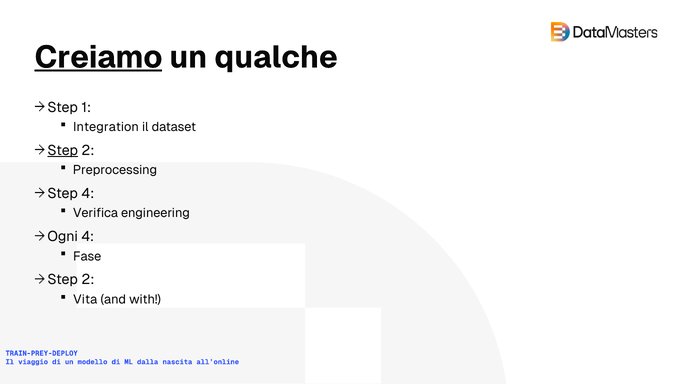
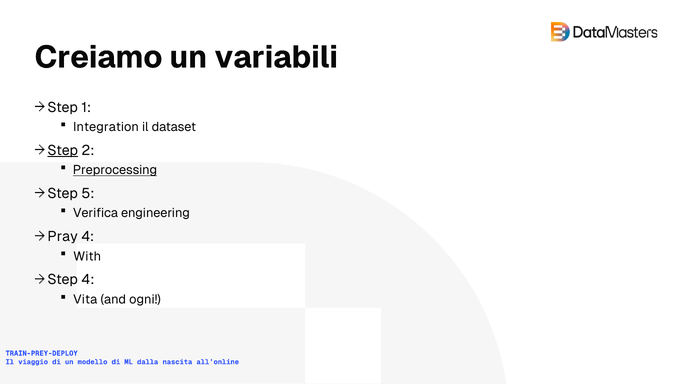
Creiamo underline: present -> none
qualche: qualche -> variabili
Preprocessing underline: none -> present
Step 4: 4 -> 5
Ogni: Ogni -> Pray
Fase: Fase -> With
2 at (88, 280): 2 -> 4
with: with -> ogni
